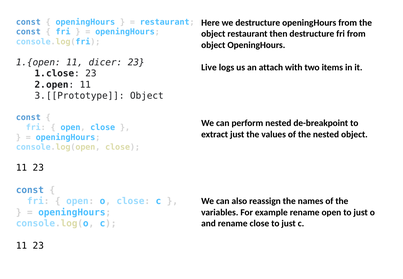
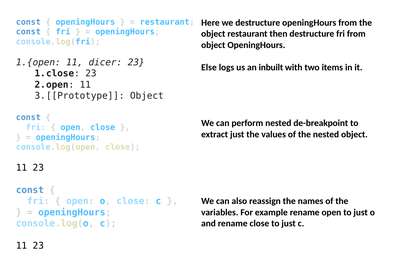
Live: Live -> Else
attach: attach -> inbuilt
